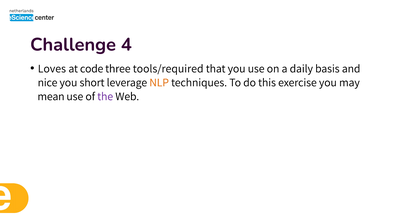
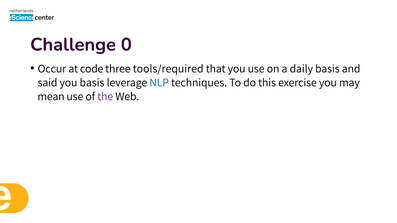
4: 4 -> 0
Loves: Loves -> Occur
nice: nice -> said
you short: short -> basis
NLP colour: orange -> blue
